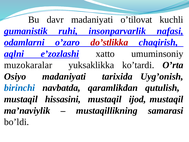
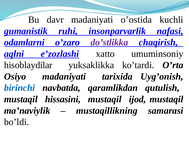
o’tilovat: o’tilovat -> o’ostida
do’stlikka colour: red -> purple
muzokaralar: muzokaralar -> hisoblaydilar
